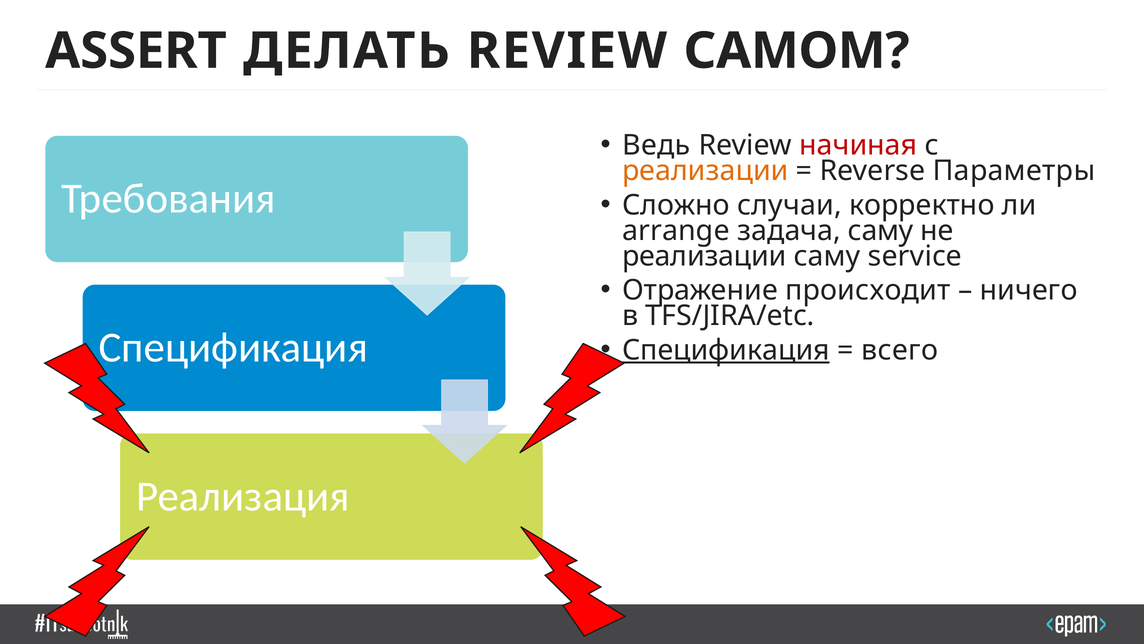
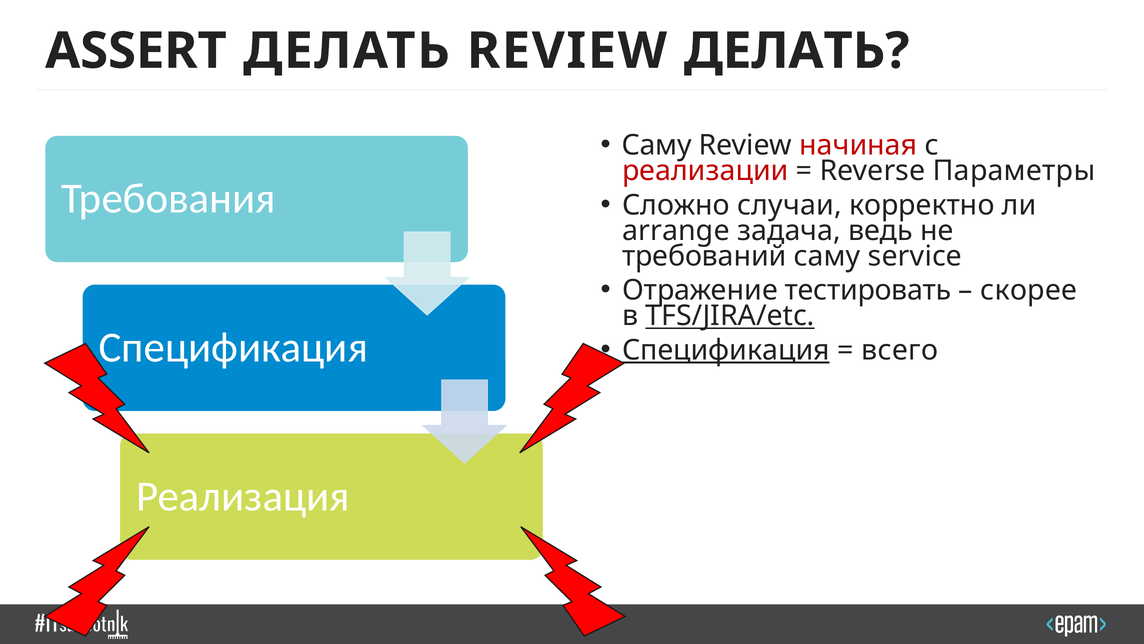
REVIEW САМОМ: САМОМ -> ДЕЛАТЬ
Ведь at (656, 145): Ведь -> Саму
реализации at (705, 171) colour: orange -> red
задача саму: саму -> ведь
реализации at (704, 256): реализации -> требований
происходит: происходит -> тестировать
ничего: ничего -> скорее
TFS/JIRA/etc underline: none -> present
